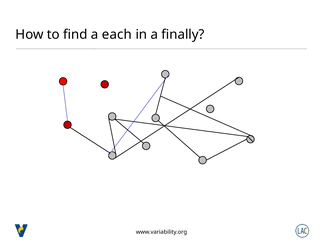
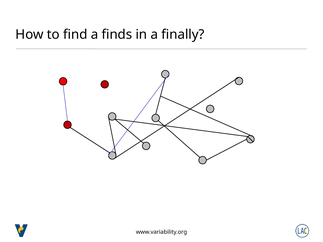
each: each -> finds
